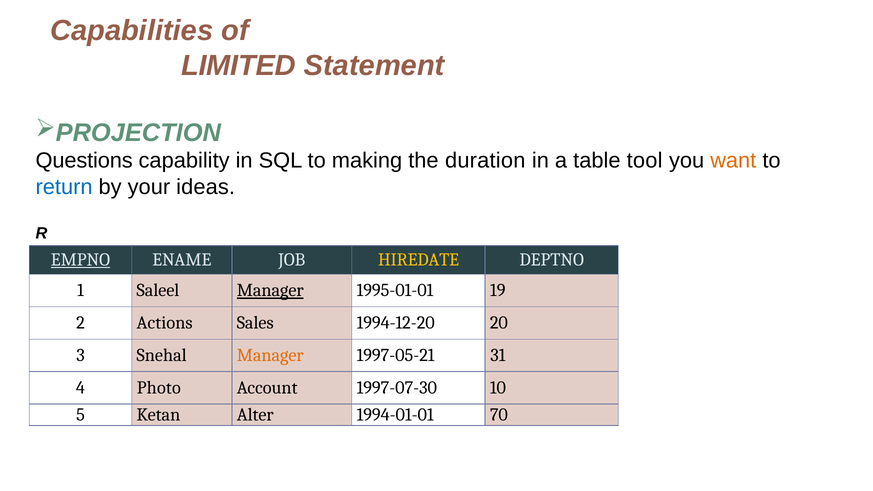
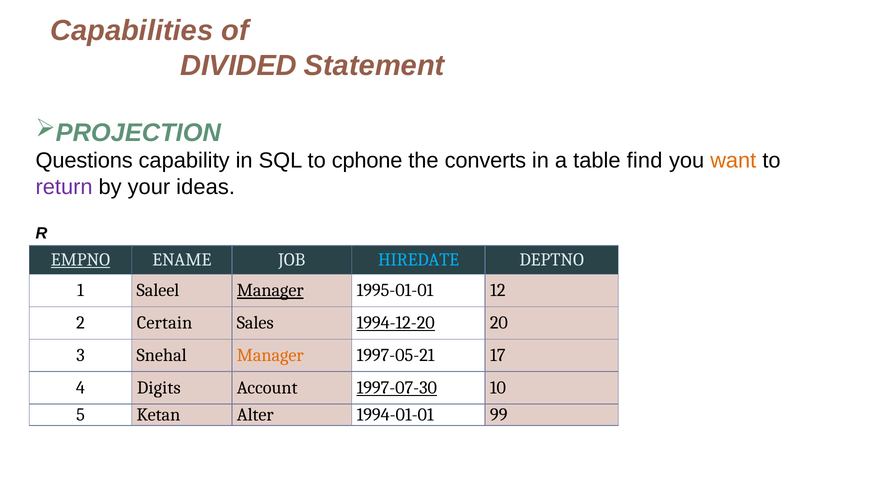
LIMITED: LIMITED -> DIVIDED
making: making -> cphone
duration: duration -> converts
tool: tool -> find
return colour: blue -> purple
HIREDATE colour: yellow -> light blue
19: 19 -> 12
Actions: Actions -> Certain
1994-12-20 underline: none -> present
31: 31 -> 17
Photo: Photo -> Digits
1997-07-30 underline: none -> present
70: 70 -> 99
